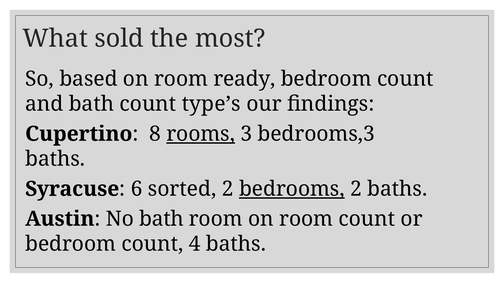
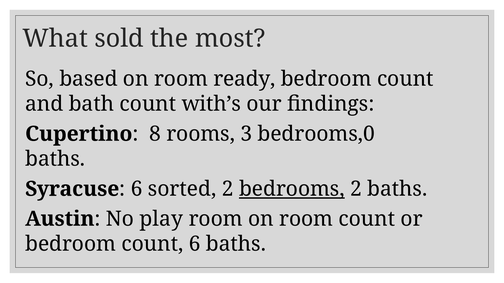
type’s: type’s -> with’s
rooms underline: present -> none
bedrooms,3: bedrooms,3 -> bedrooms,0
No bath: bath -> play
count 4: 4 -> 6
